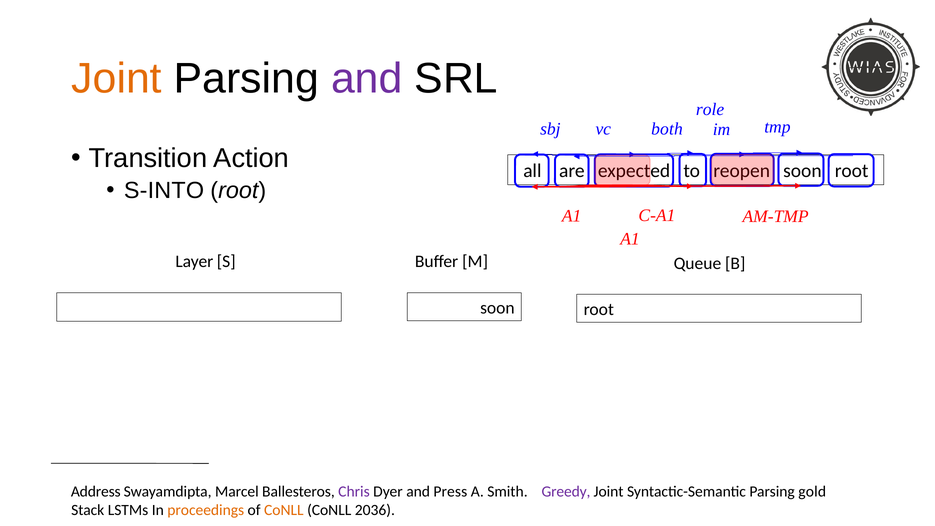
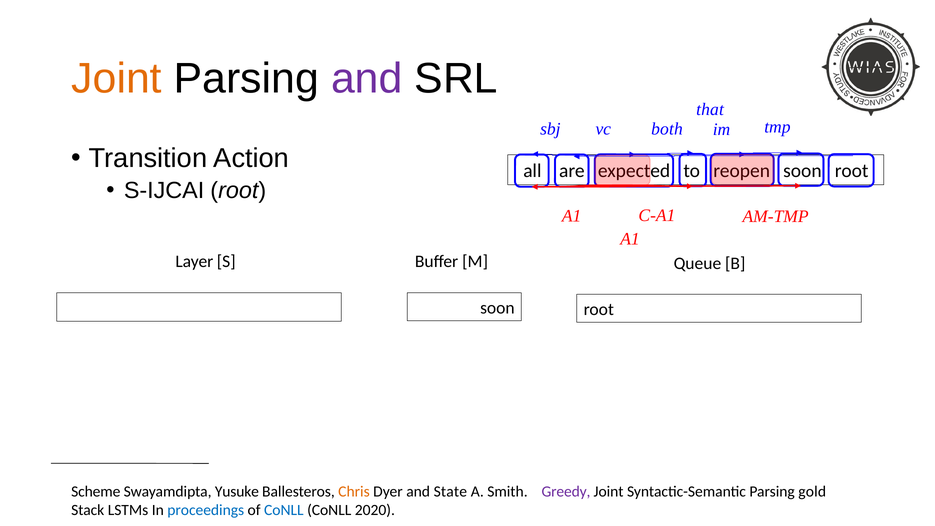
role: role -> that
S-INTO: S-INTO -> S-IJCAI
Address: Address -> Scheme
Marcel: Marcel -> Yusuke
Chris colour: purple -> orange
Press: Press -> State
proceedings colour: orange -> blue
CoNLL at (284, 510) colour: orange -> blue
2036: 2036 -> 2020
